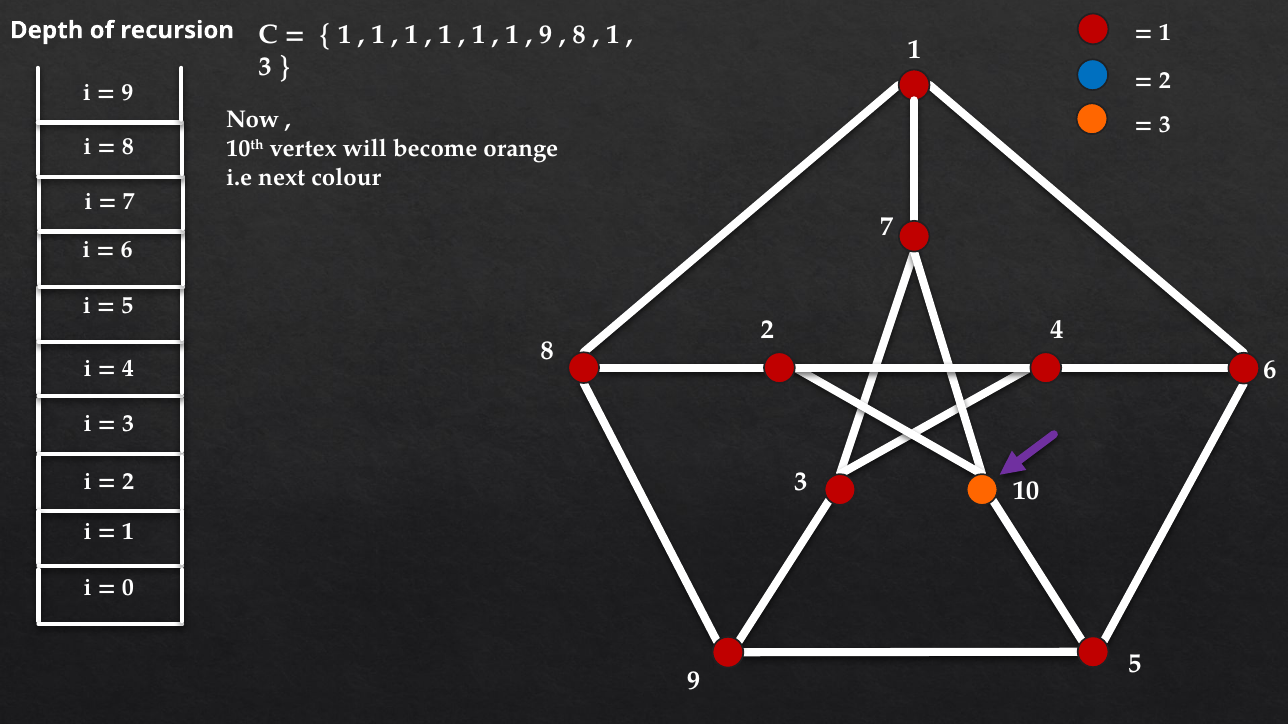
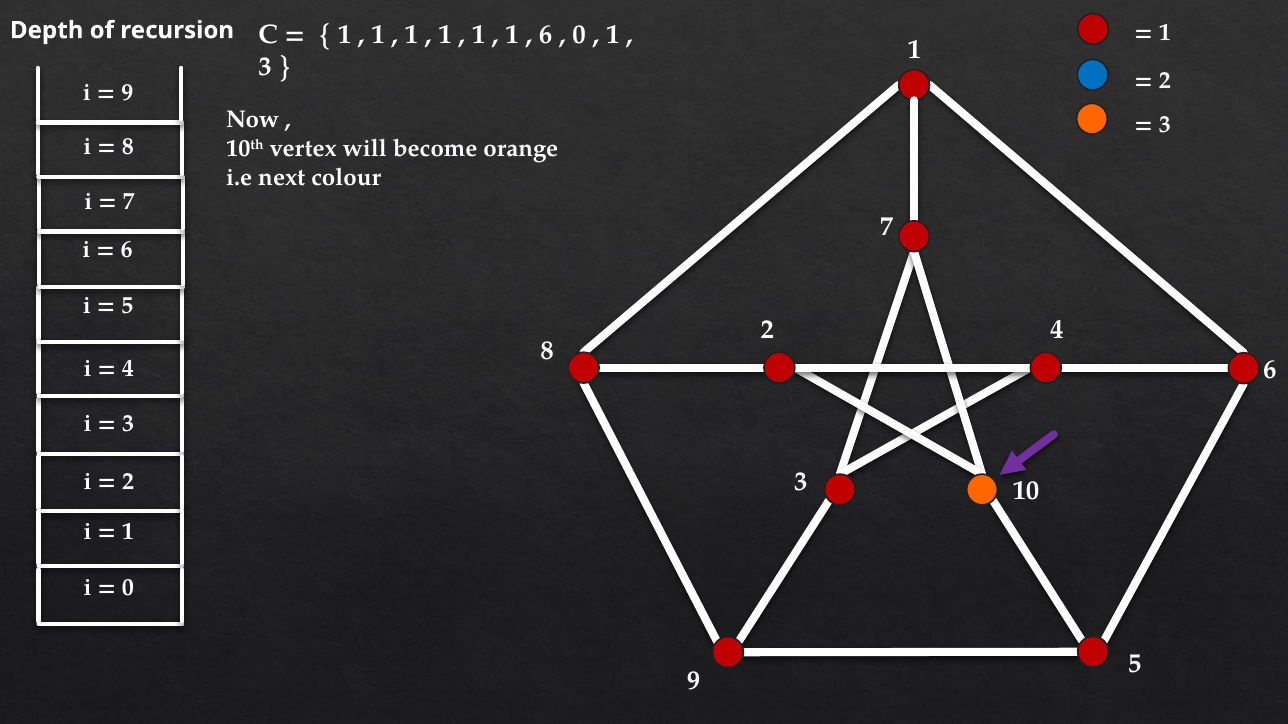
9 at (546, 35): 9 -> 6
8 at (579, 35): 8 -> 0
